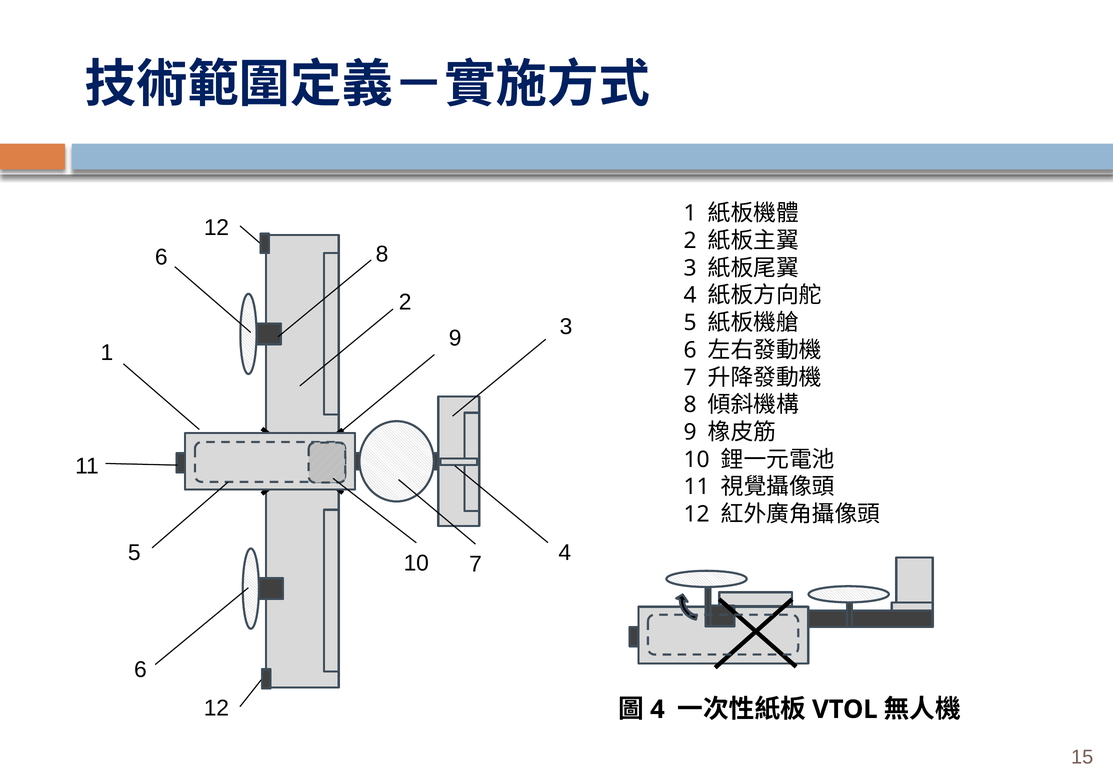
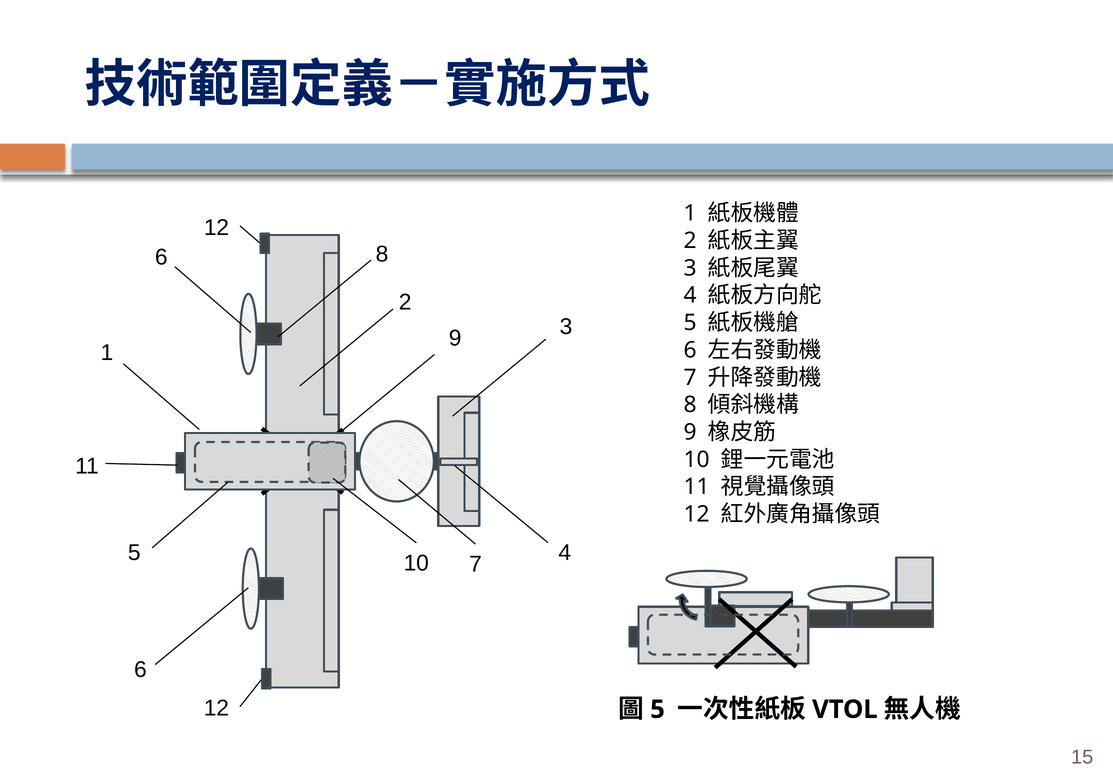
4 at (657, 710): 4 -> 5
